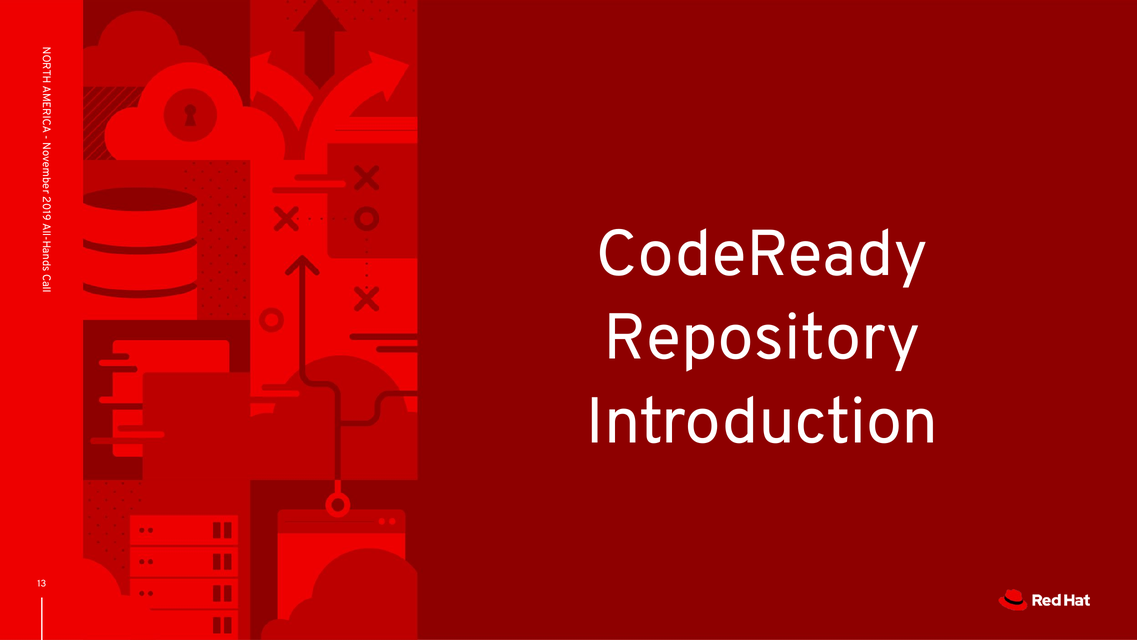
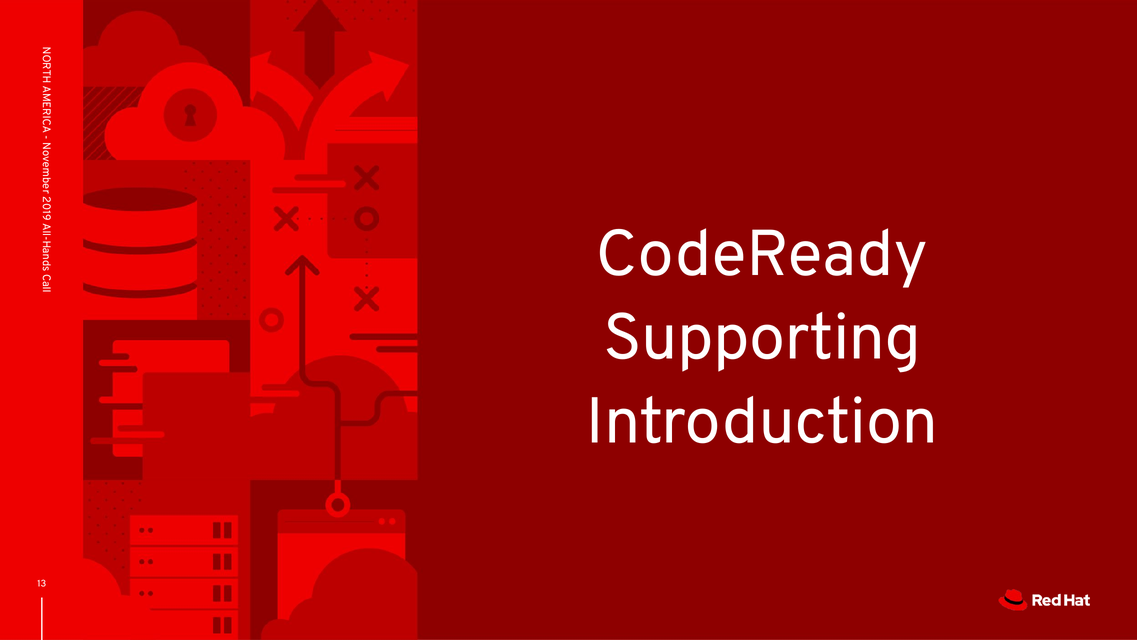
Repository: Repository -> Supporting
